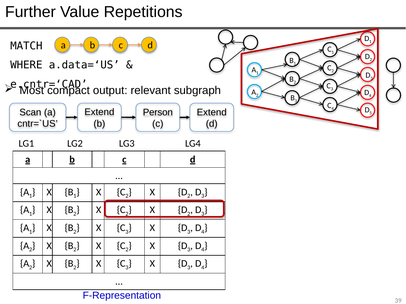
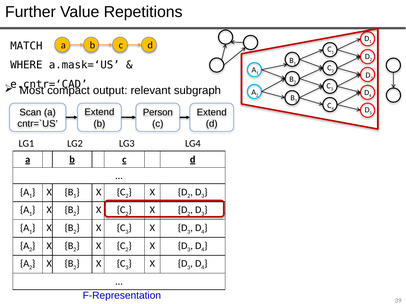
a.data=‘US: a.data=‘US -> a.mask=‘US
